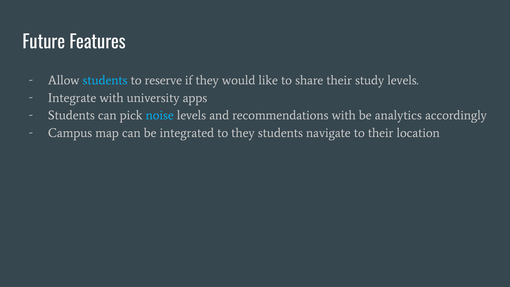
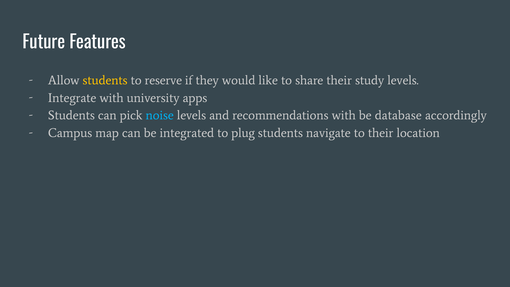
students at (105, 80) colour: light blue -> yellow
analytics: analytics -> database
to they: they -> plug
